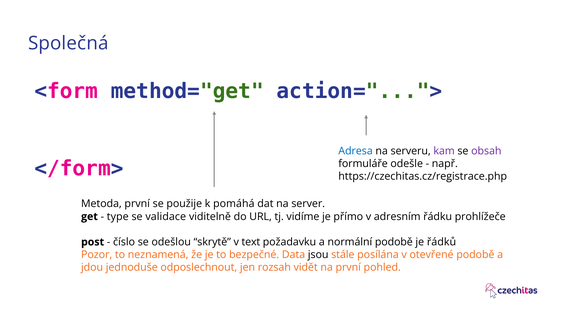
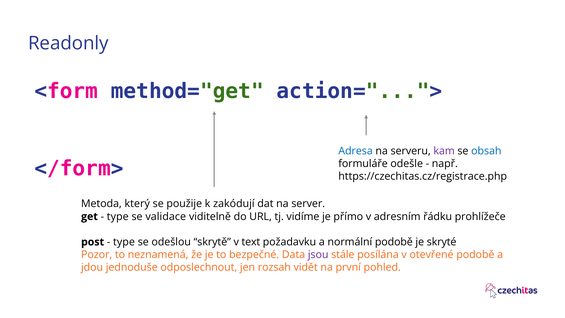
Společná: Společná -> Readonly
obsah colour: purple -> blue
Metoda první: první -> který
pomáhá: pomáhá -> zakódují
číslo at (124, 242): číslo -> type
řádků: řádků -> skryté
jsou colour: black -> purple
